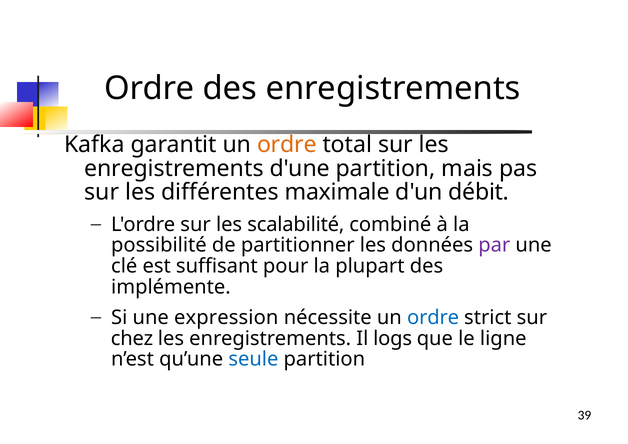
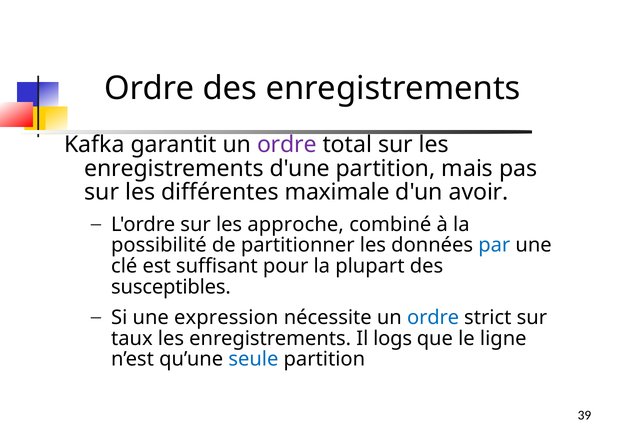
ordre at (287, 144) colour: orange -> purple
débit: débit -> avoir
scalabilité: scalabilité -> approche
par colour: purple -> blue
implémente: implémente -> susceptibles
chez: chez -> taux
